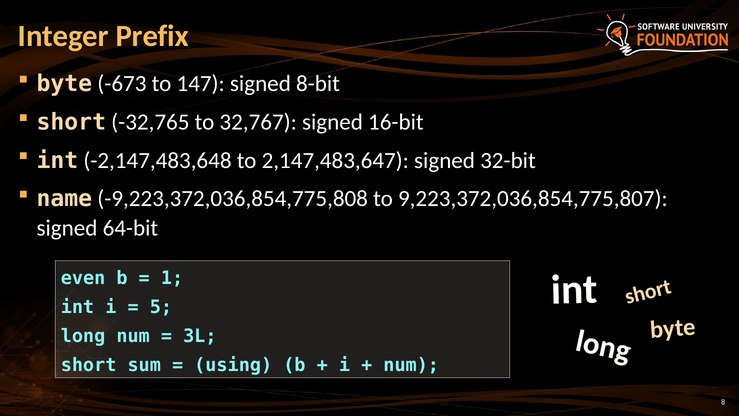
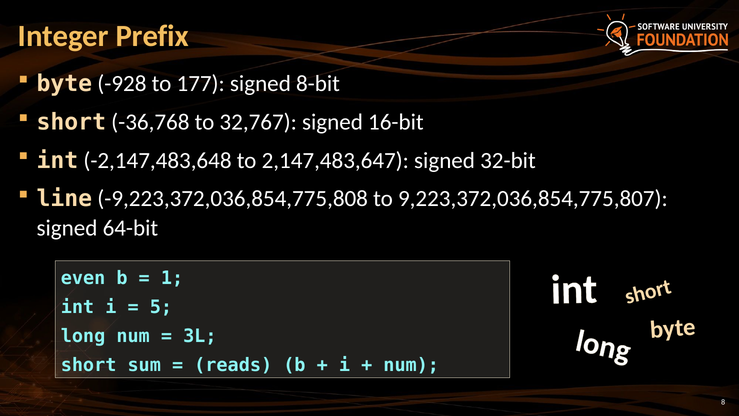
-673: -673 -> -928
147: 147 -> 177
-32,765: -32,765 -> -36,768
name: name -> line
using: using -> reads
